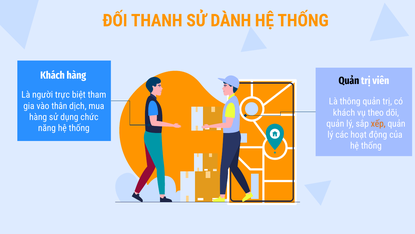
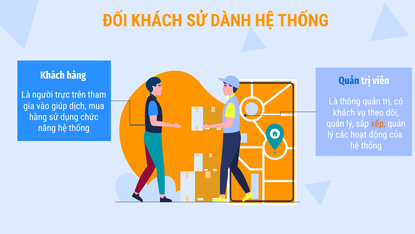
ĐỐI THANH: THANH -> KHÁCH
Quản at (349, 80) colour: black -> blue
biệt: biệt -> trên
thân: thân -> giúp
